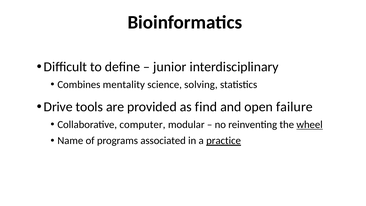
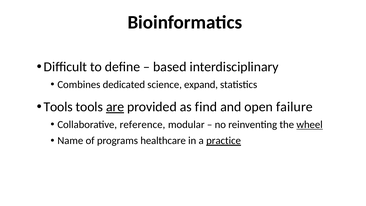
junior: junior -> based
mentality: mentality -> dedicated
solving: solving -> expand
Drive at (58, 107): Drive -> Tools
are underline: none -> present
computer: computer -> reference
associated: associated -> healthcare
